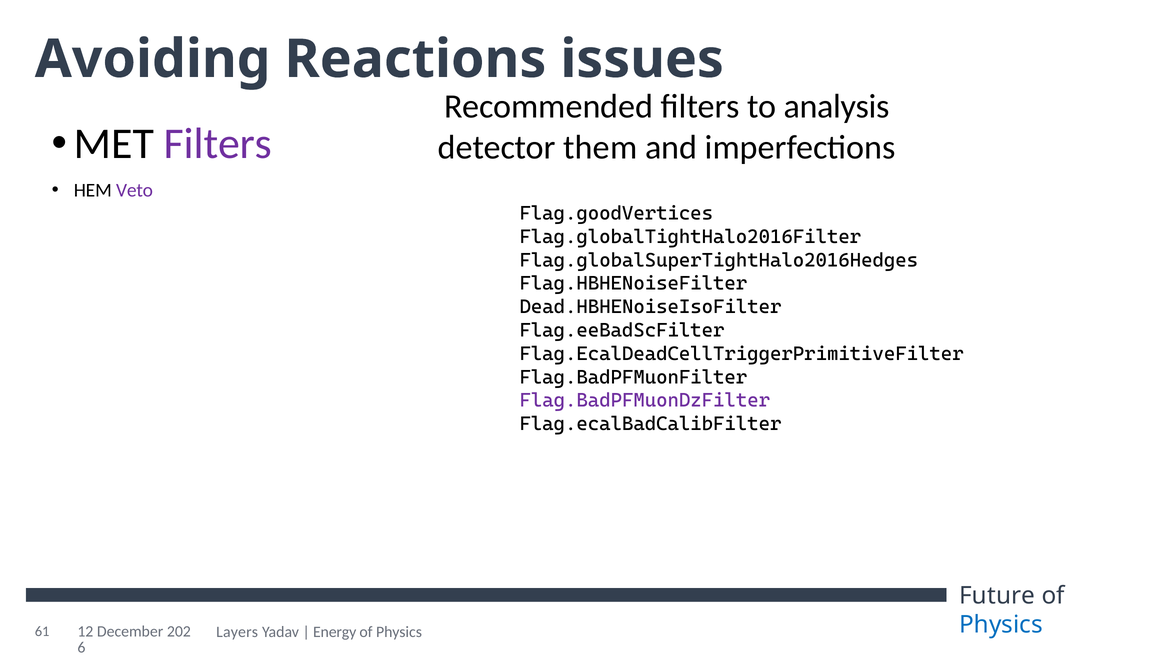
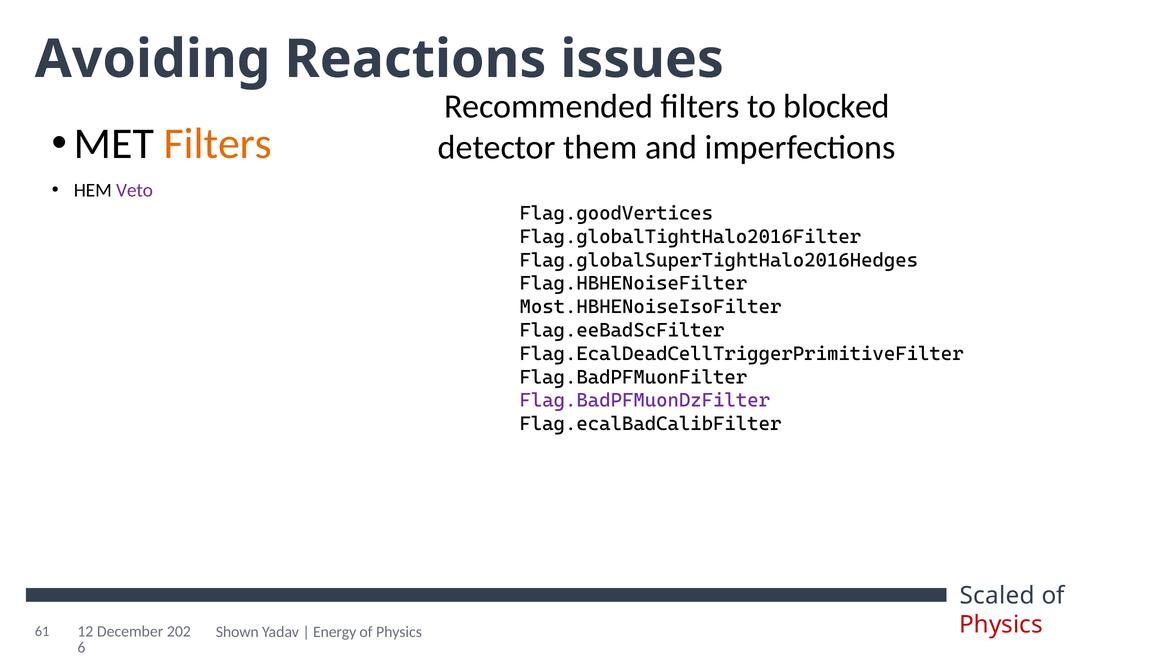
analysis: analysis -> blocked
Filters at (218, 144) colour: purple -> orange
Dead.HBHENoiseIsoFilter: Dead.HBHENoiseIsoFilter -> Most.HBHENoiseIsoFilter
Future: Future -> Scaled
Physics at (1001, 625) colour: blue -> red
Layers: Layers -> Shown
